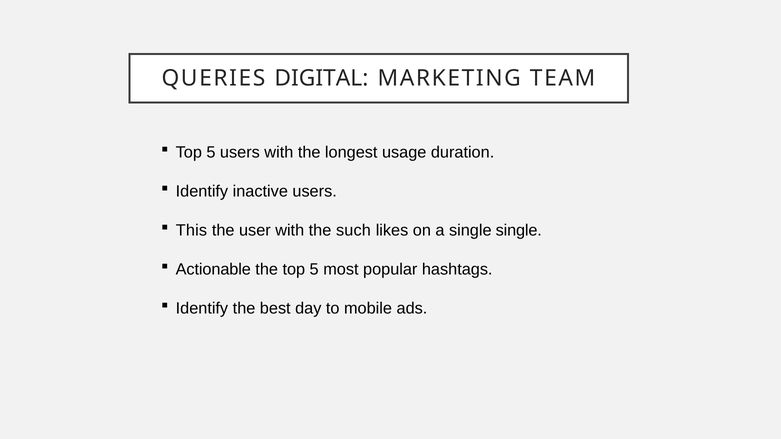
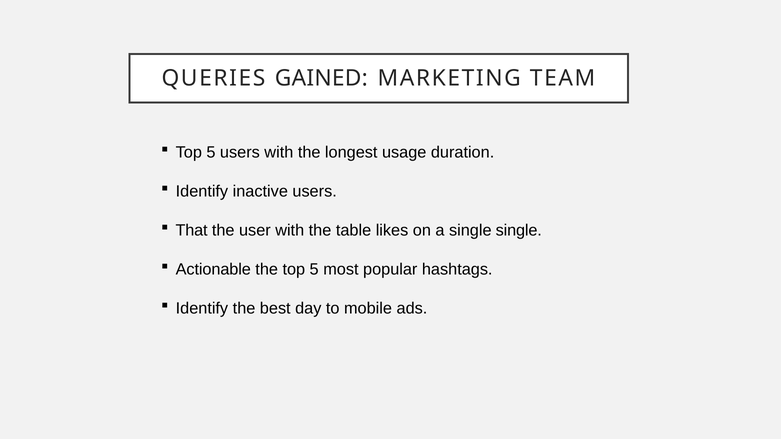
DIGITAL: DIGITAL -> GAINED
This: This -> That
such: such -> table
